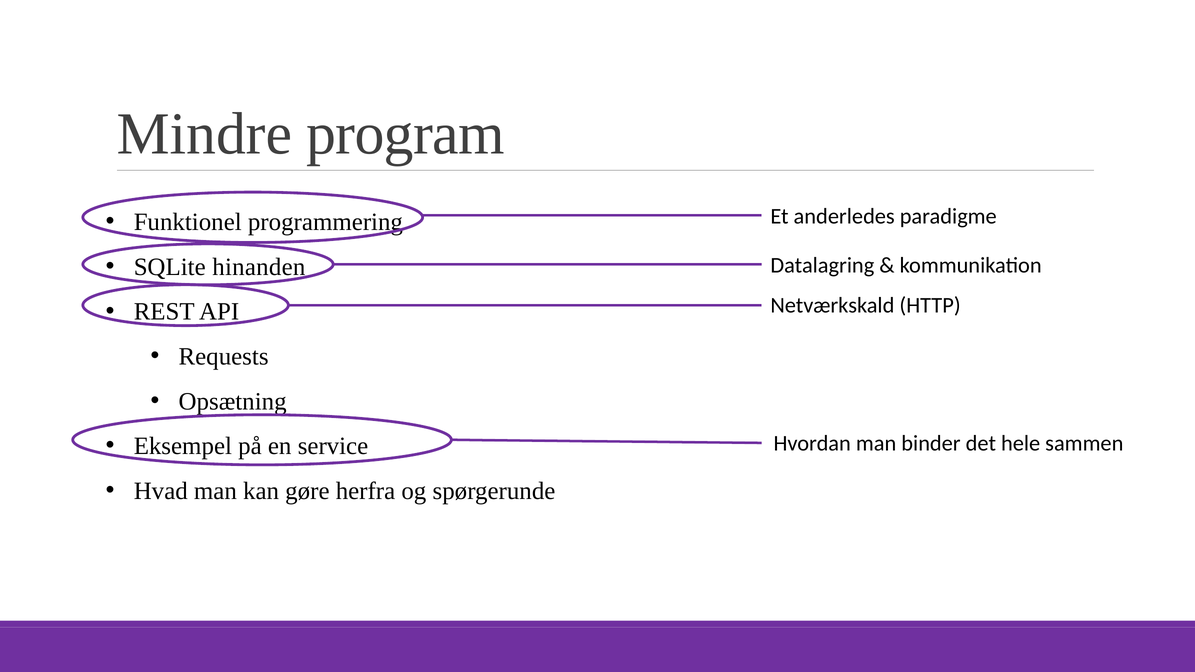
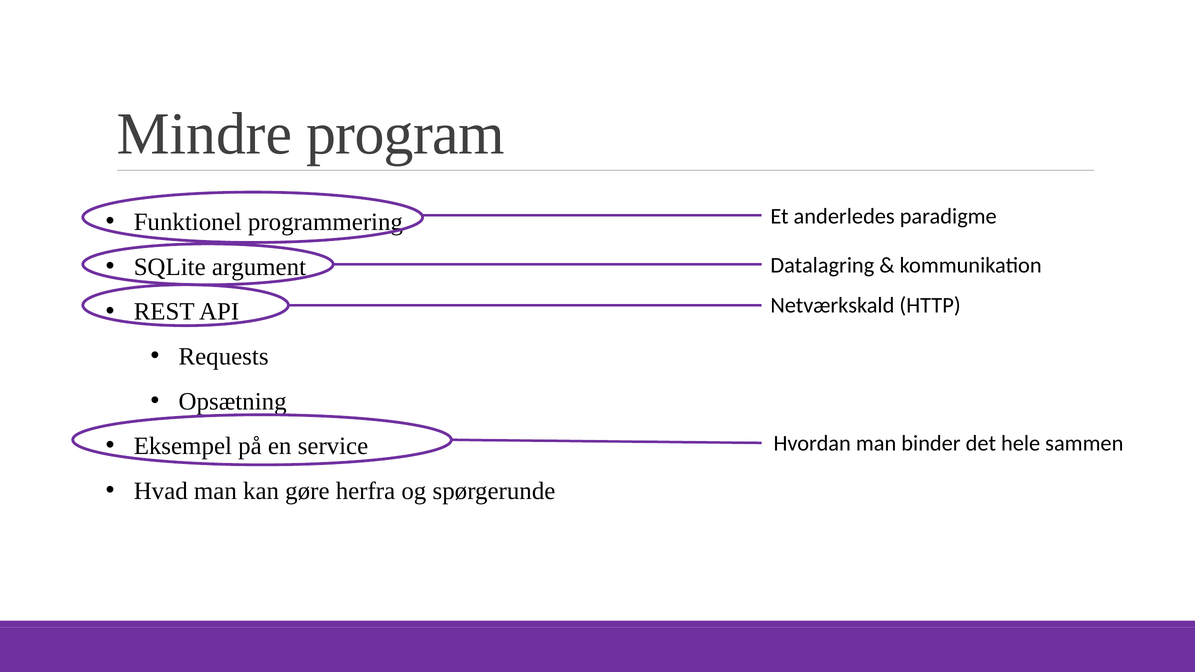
hinanden: hinanden -> argument
